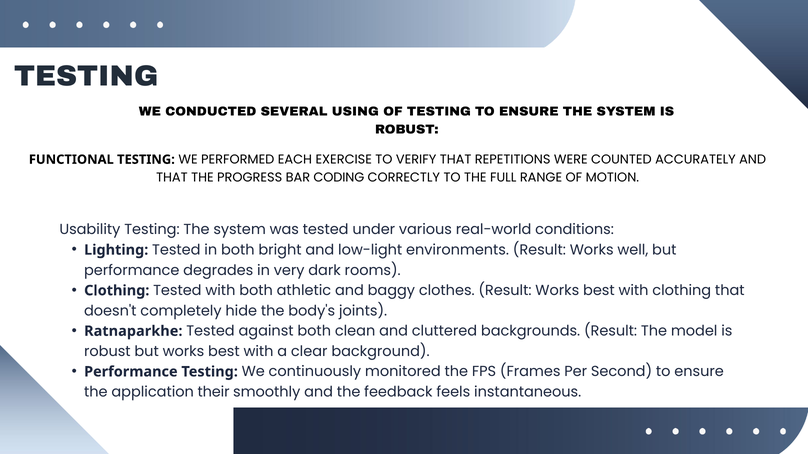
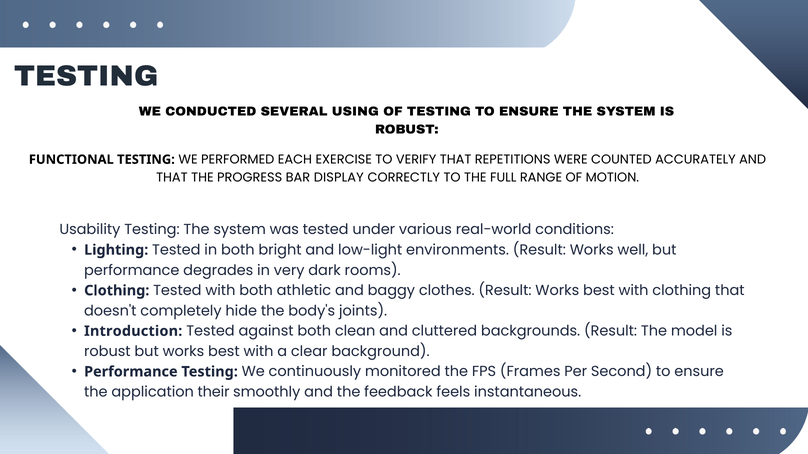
CODING: CODING -> DISPLAY
Ratnaparkhe: Ratnaparkhe -> Introduction
